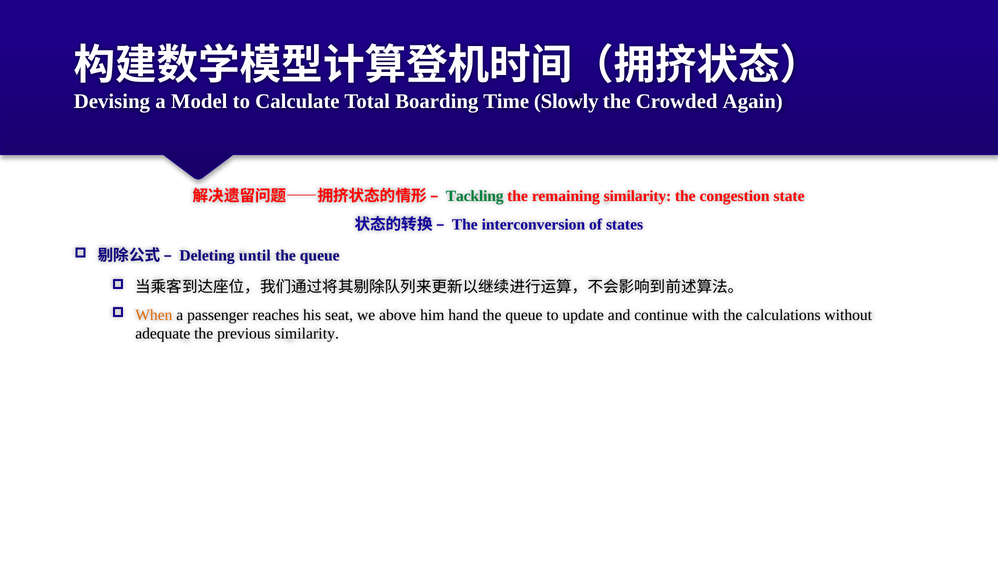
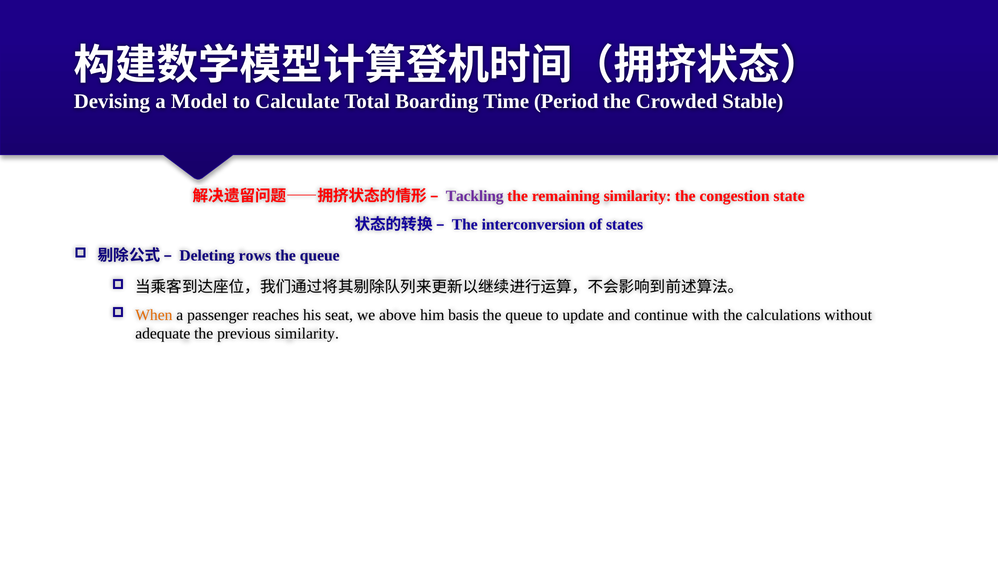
Slowly: Slowly -> Period
Again: Again -> Stable
Tackling colour: green -> purple
until: until -> rows
hand: hand -> basis
